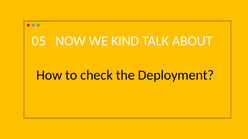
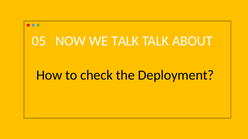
WE KIND: KIND -> TALK
